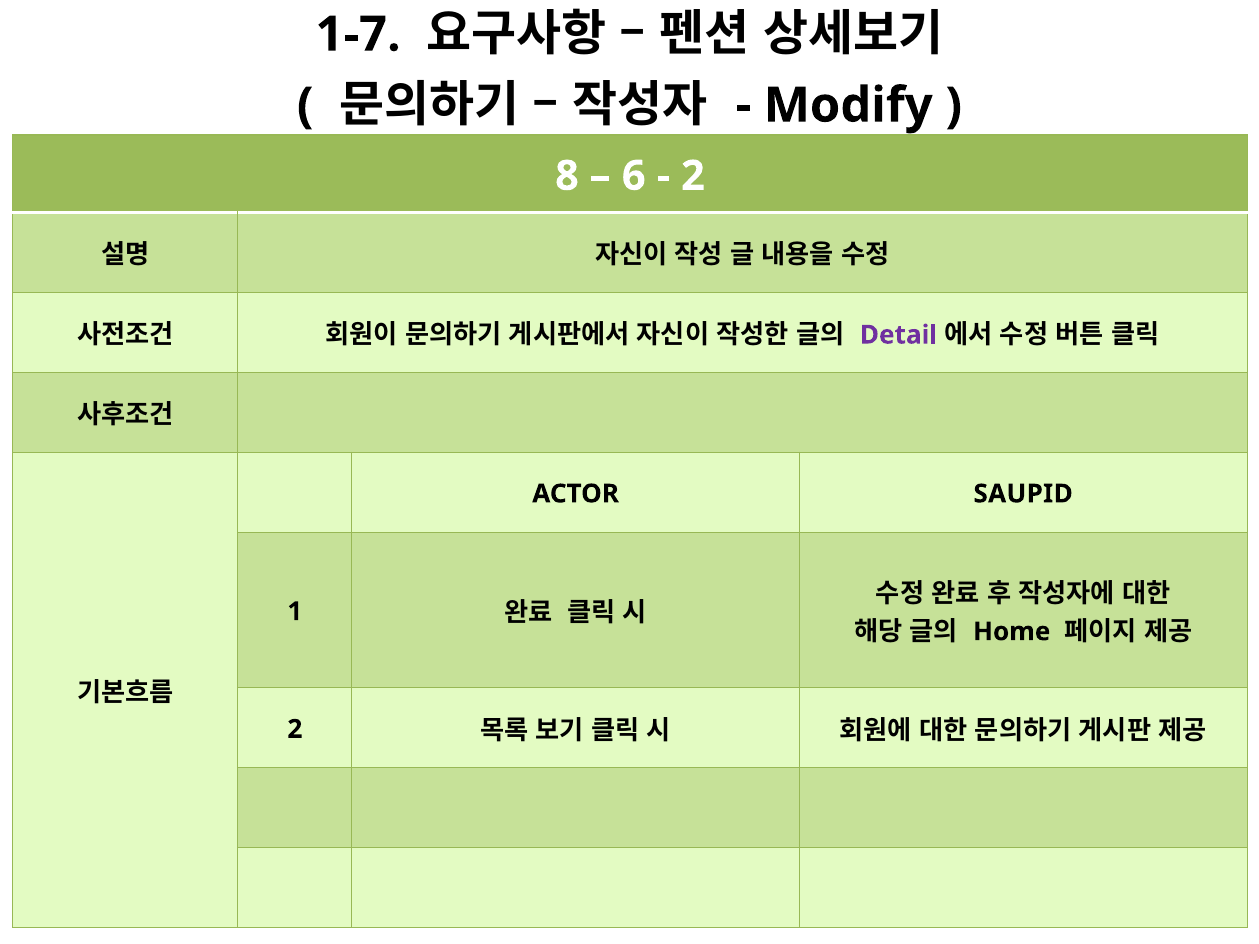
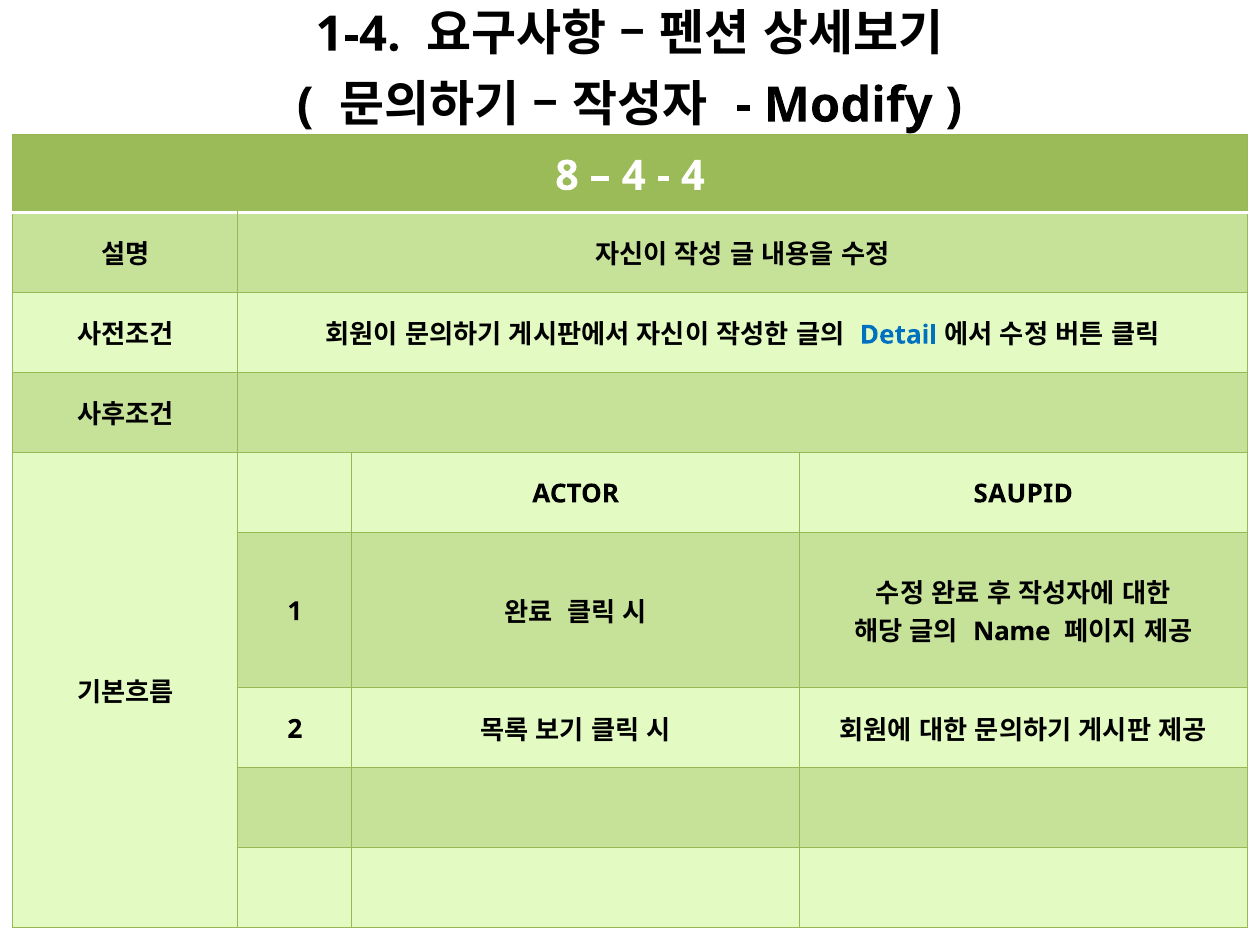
1-7: 1-7 -> 1-4
6 at (634, 176): 6 -> 4
2 at (693, 176): 2 -> 4
Detail colour: purple -> blue
Home: Home -> Name
